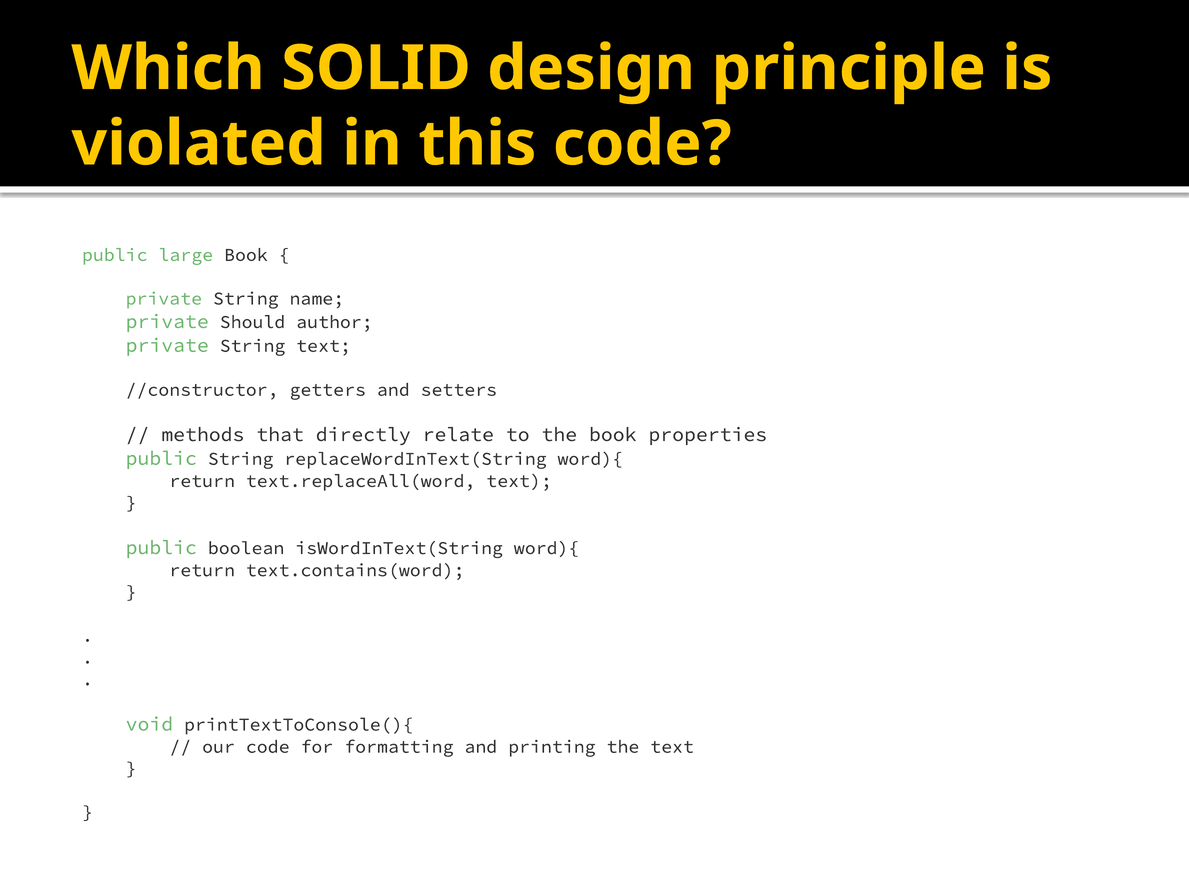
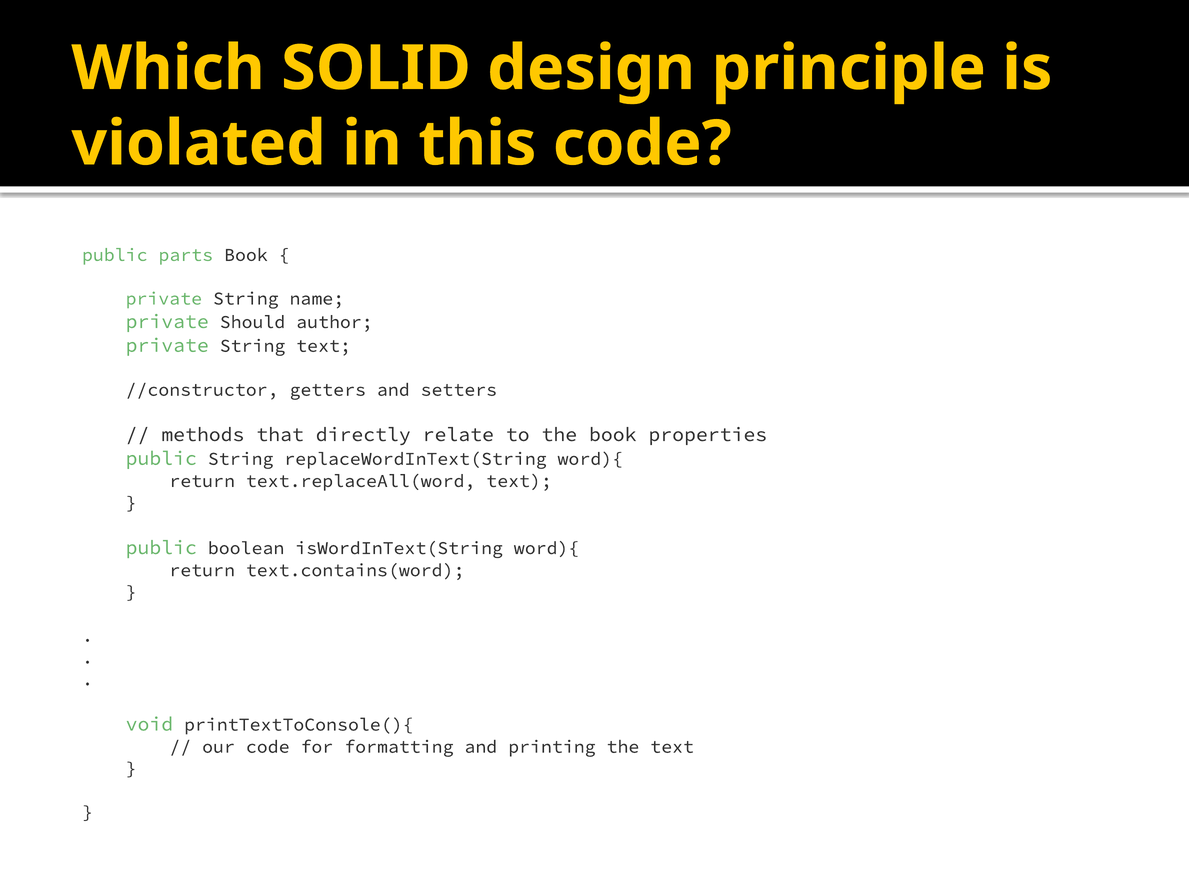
large: large -> parts
